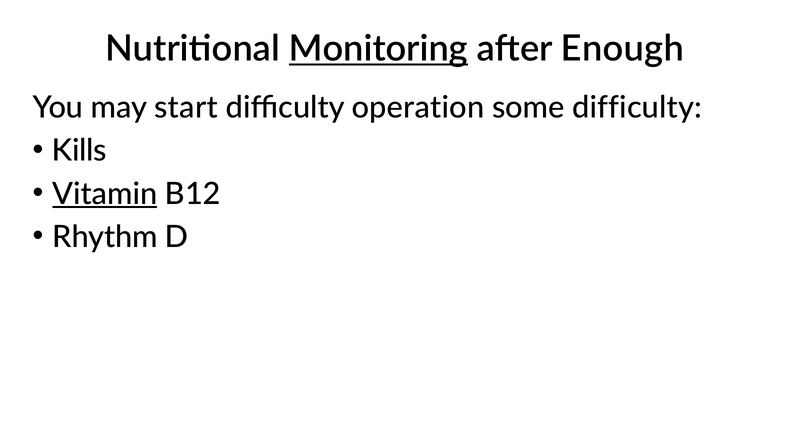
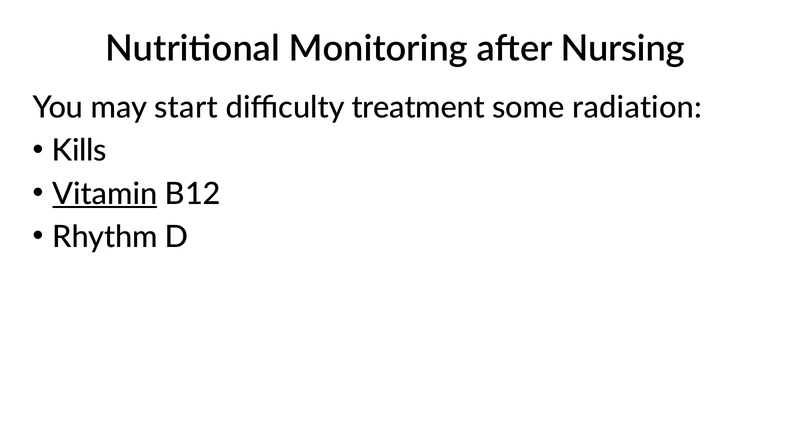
Monitoring underline: present -> none
Enough: Enough -> Nursing
operation: operation -> treatment
some difficulty: difficulty -> radiation
